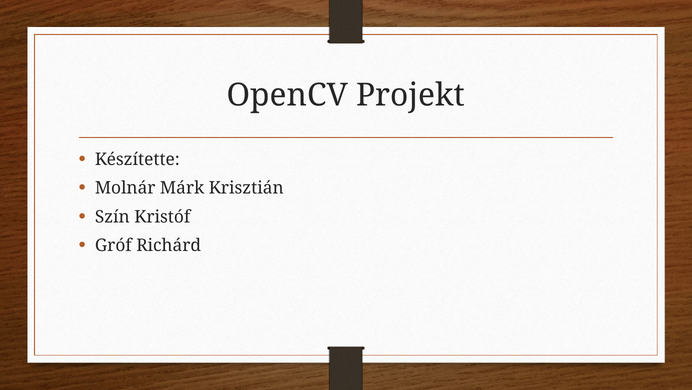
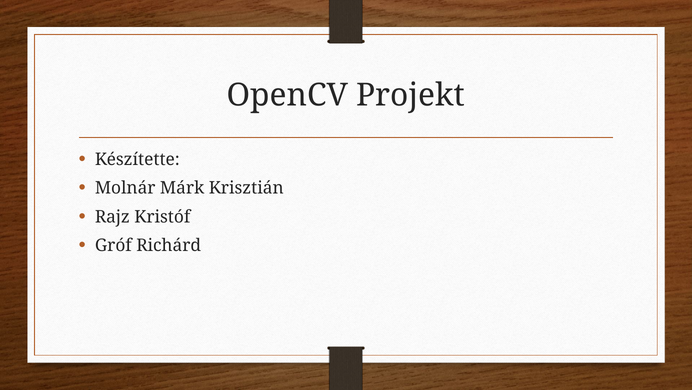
Szín: Szín -> Rajz
